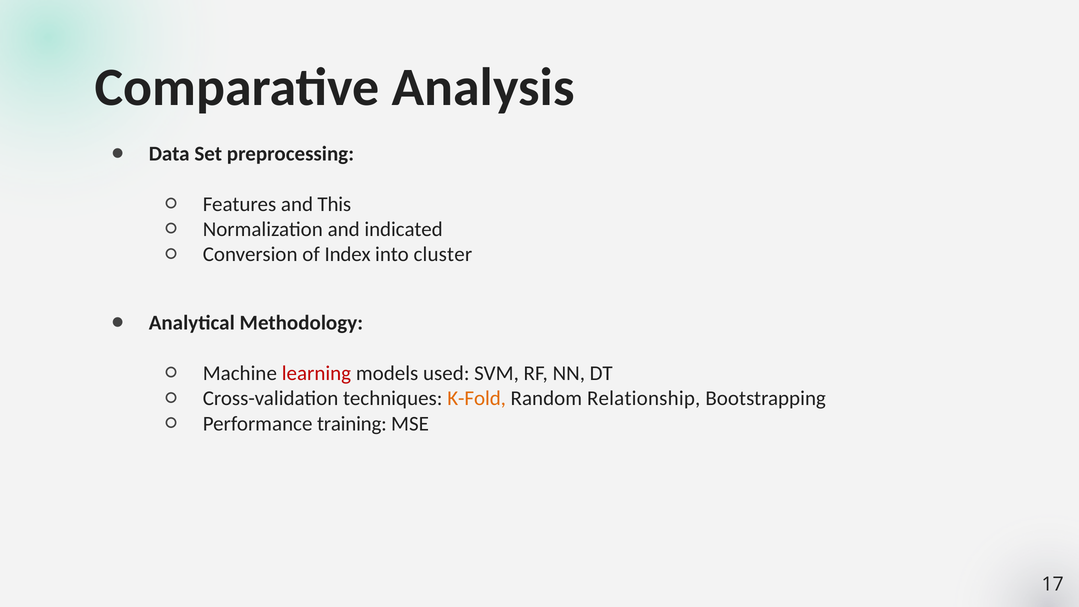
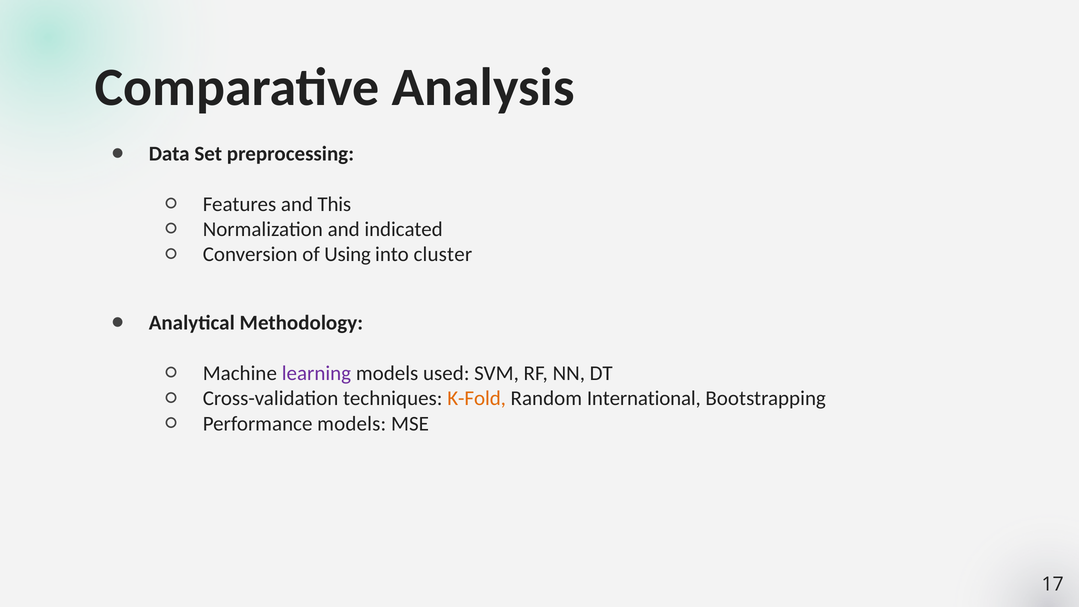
Index: Index -> Using
learning colour: red -> purple
Relationship: Relationship -> International
Performance training: training -> models
